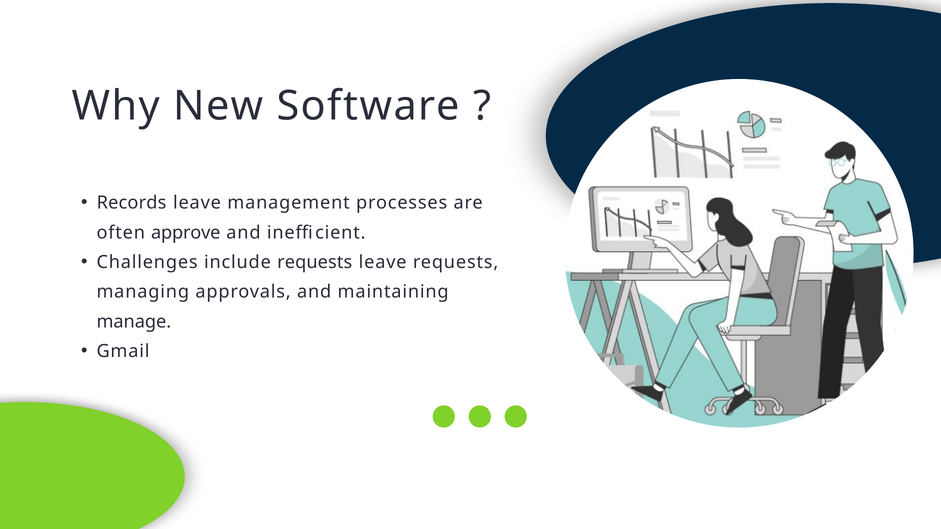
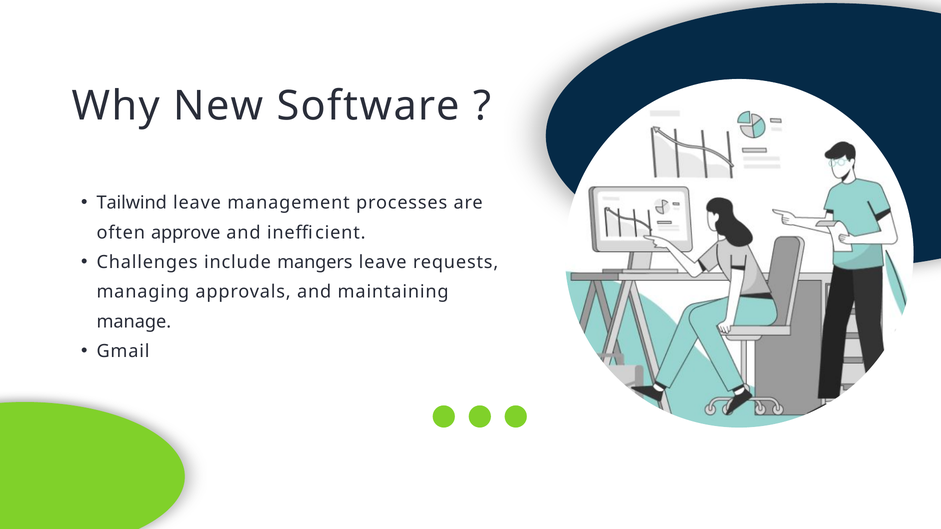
Records: Records -> Tailwind
include requests: requests -> mangers
